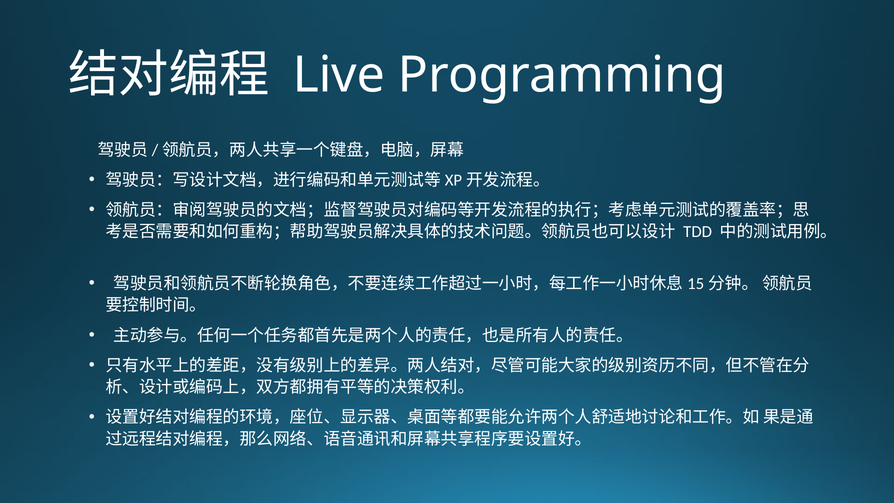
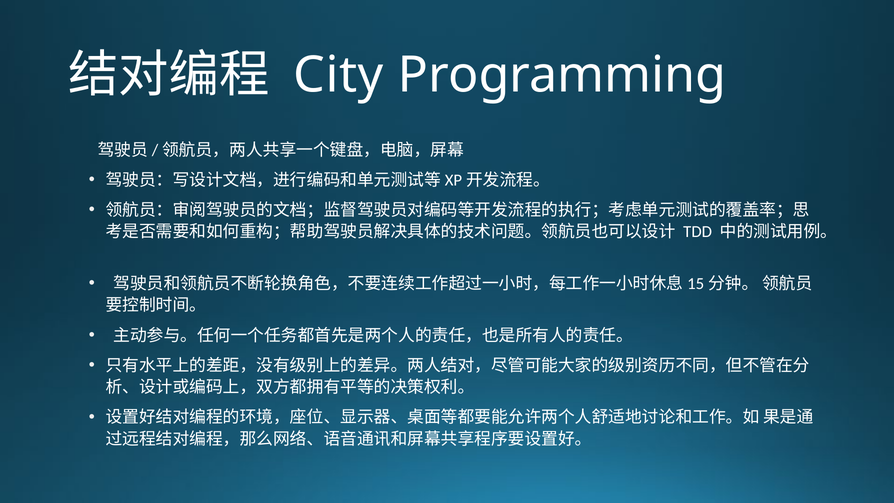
Live: Live -> City
